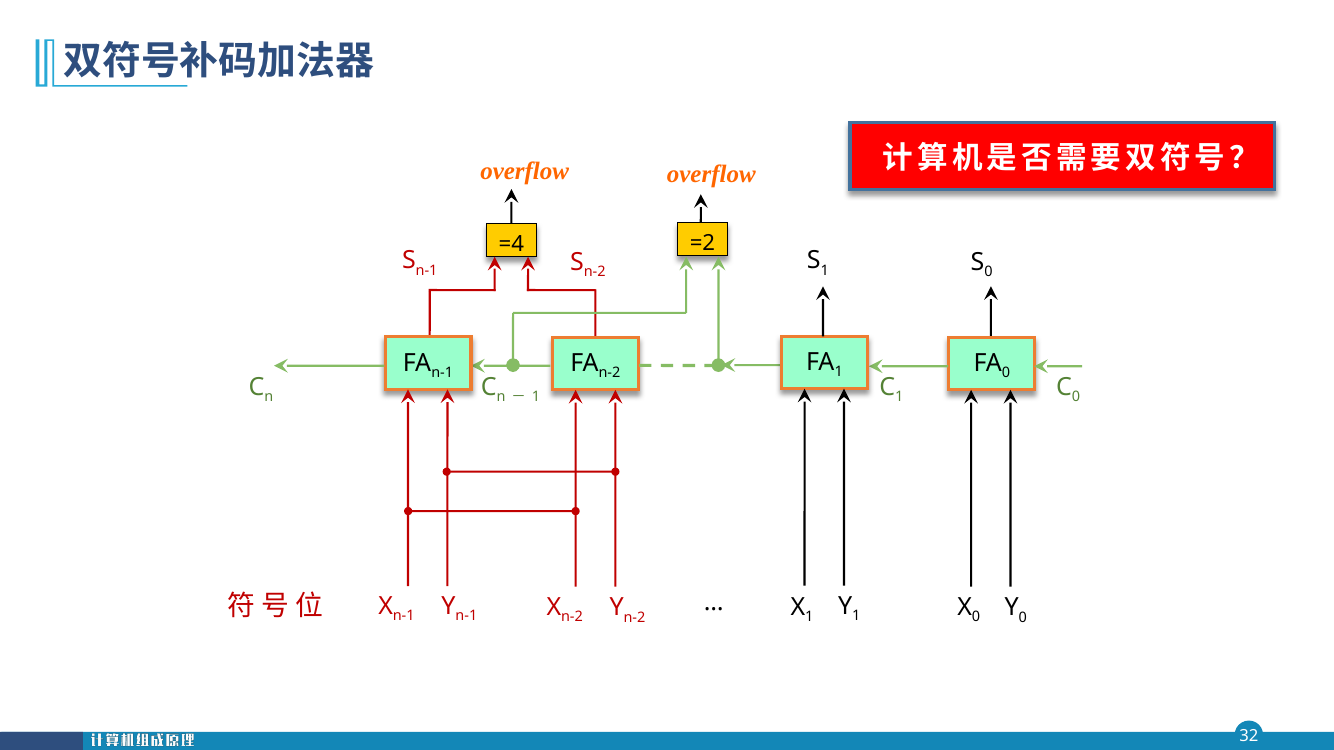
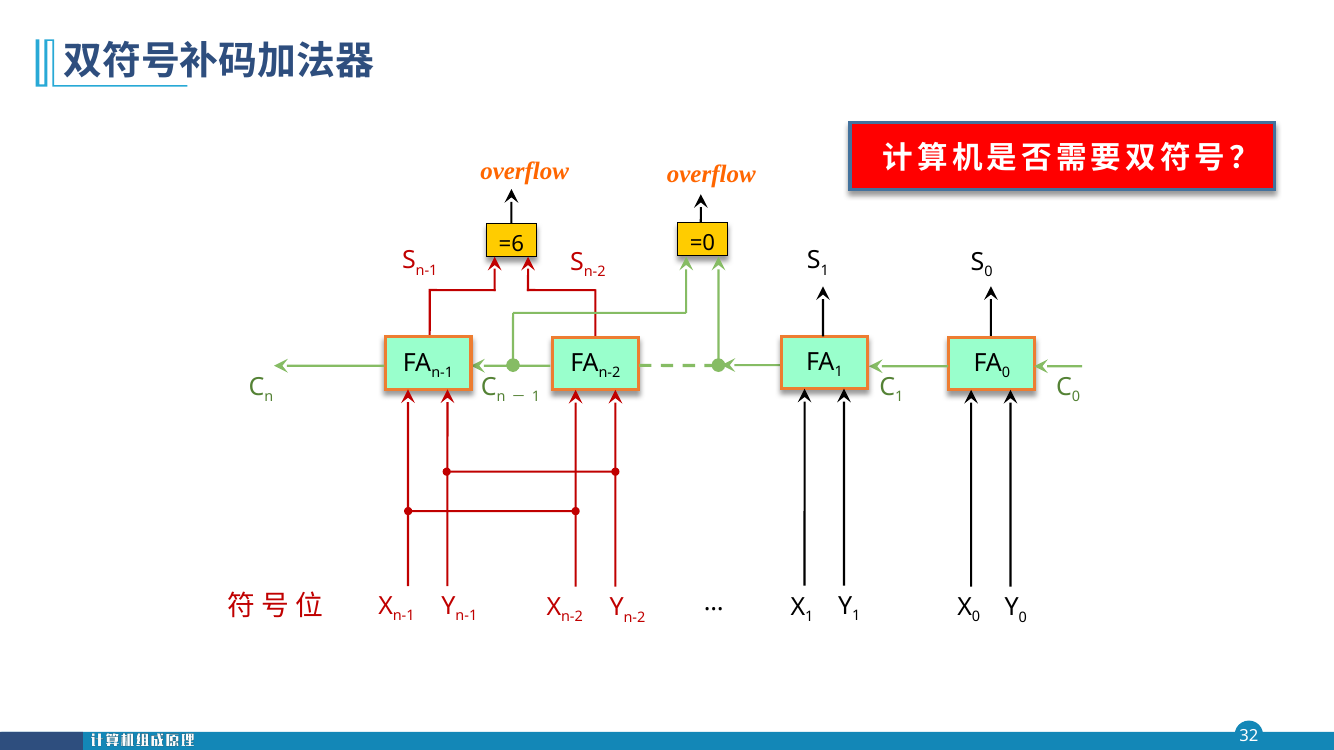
=2: =2 -> =0
=4: =4 -> =6
